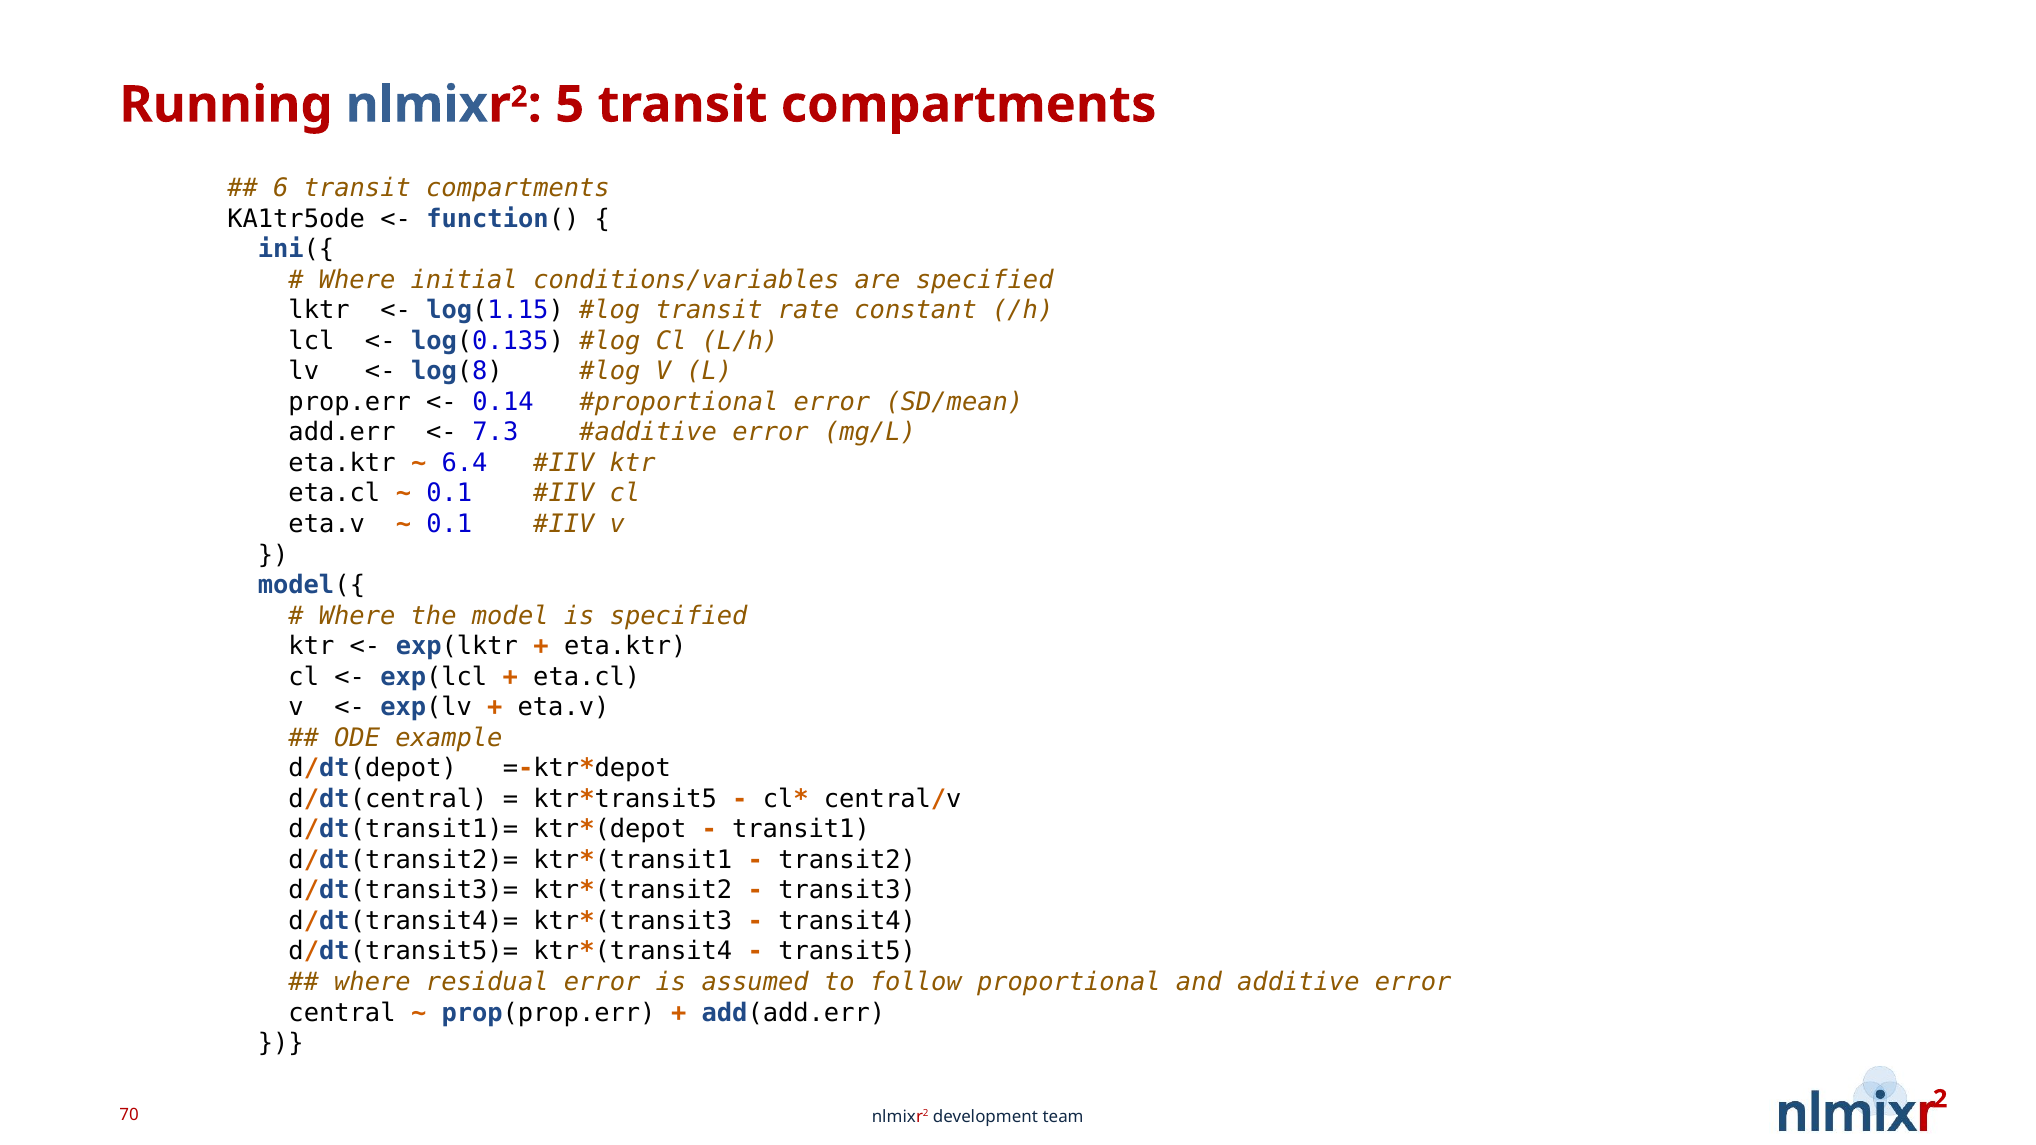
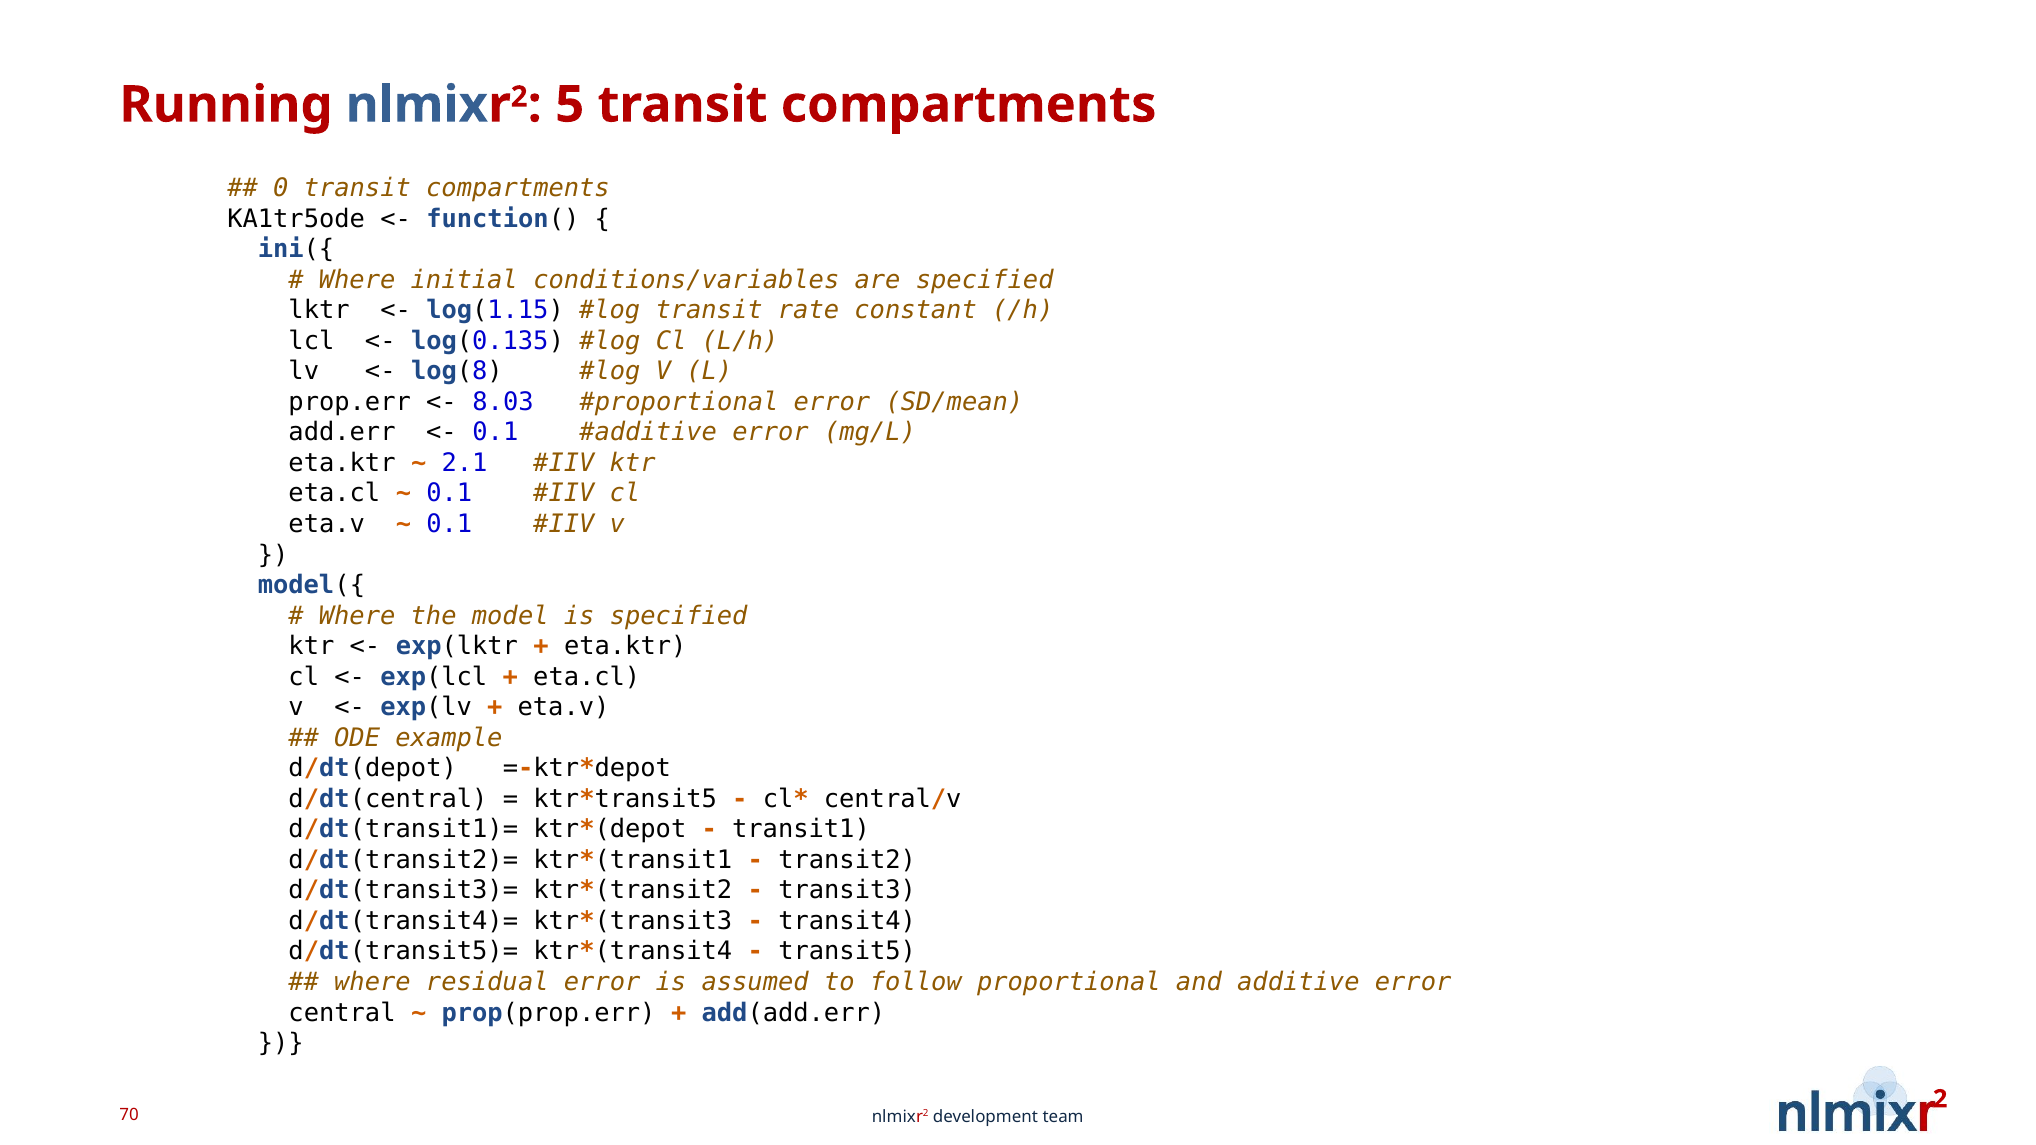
6: 6 -> 0
0.14: 0.14 -> 8.03
7.3 at (495, 433): 7.3 -> 0.1
6.4: 6.4 -> 2.1
